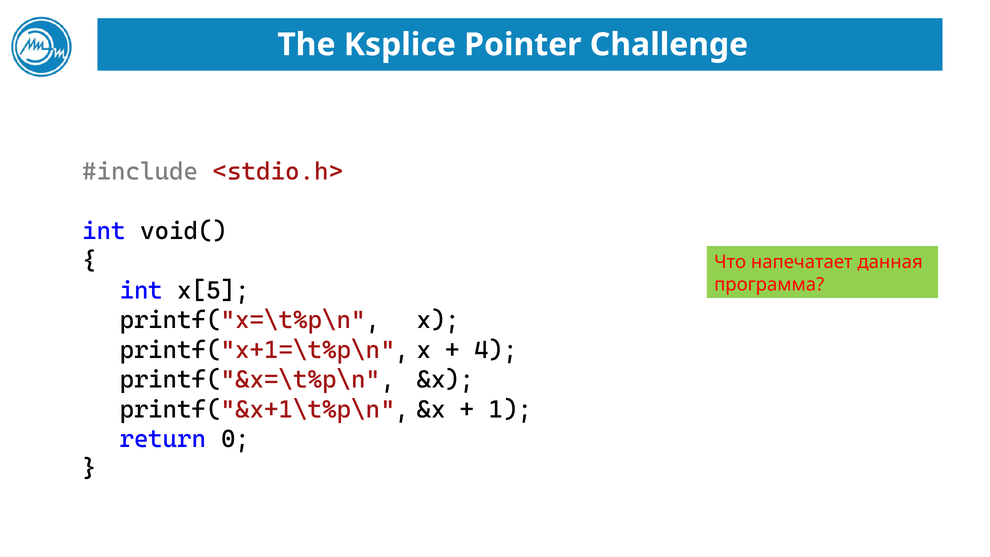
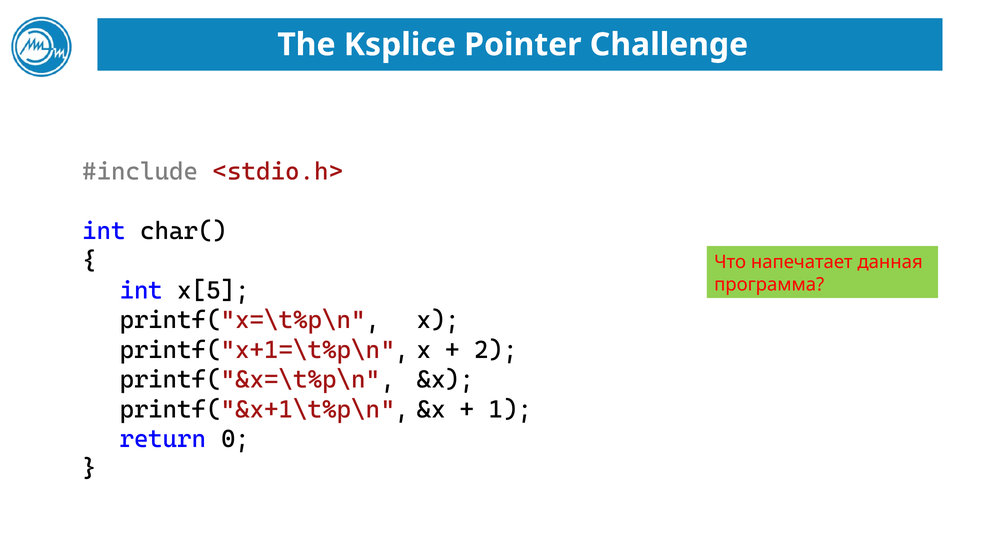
void(: void( -> char(
4: 4 -> 2
